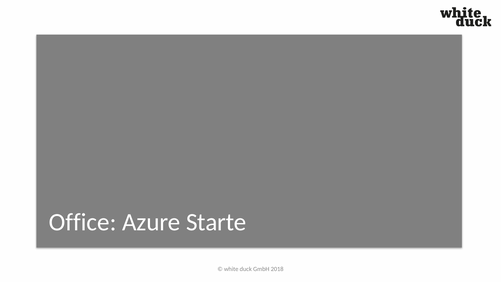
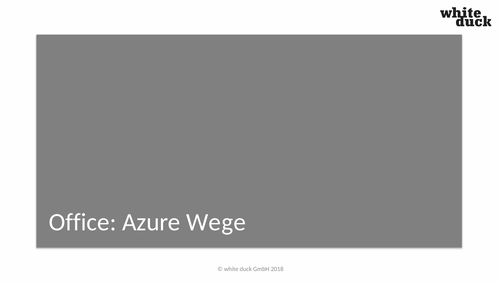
Starte: Starte -> Wege
